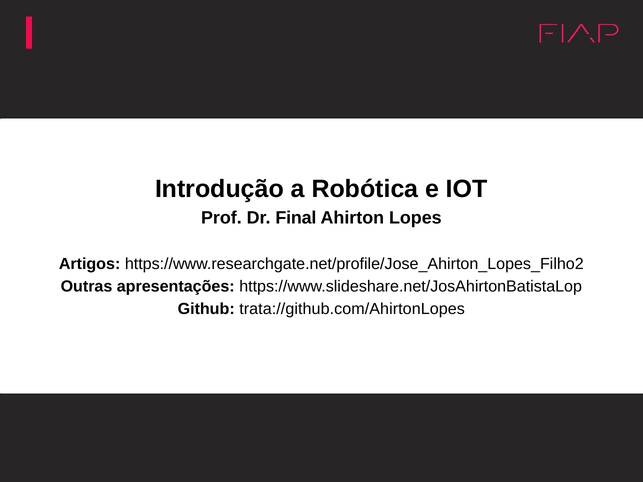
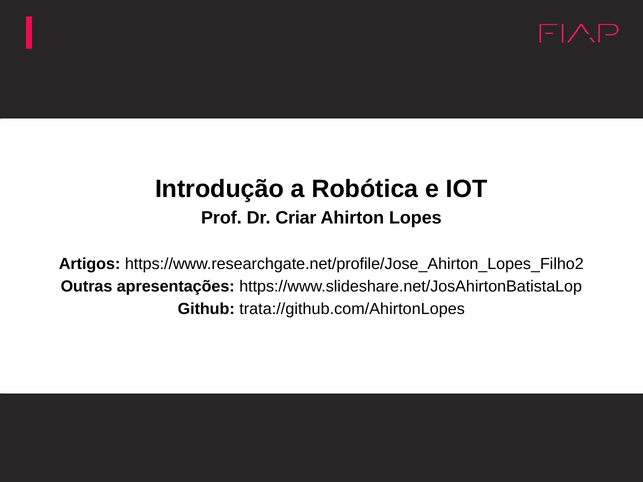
Final: Final -> Criar
